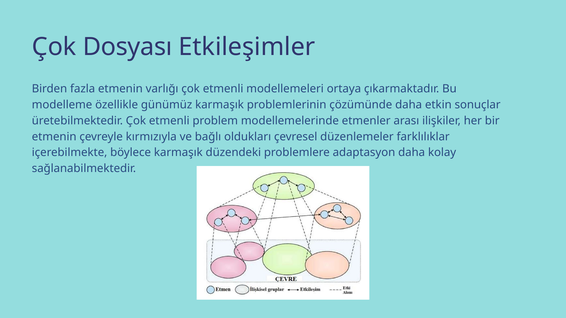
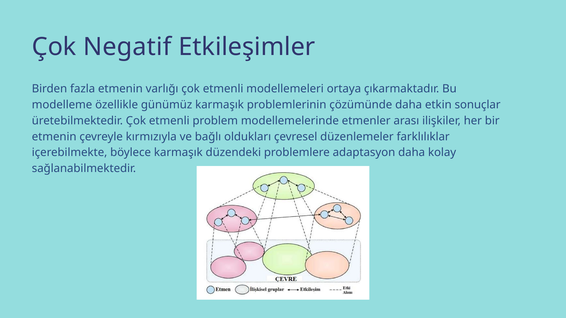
Dosyası: Dosyası -> Negatif
